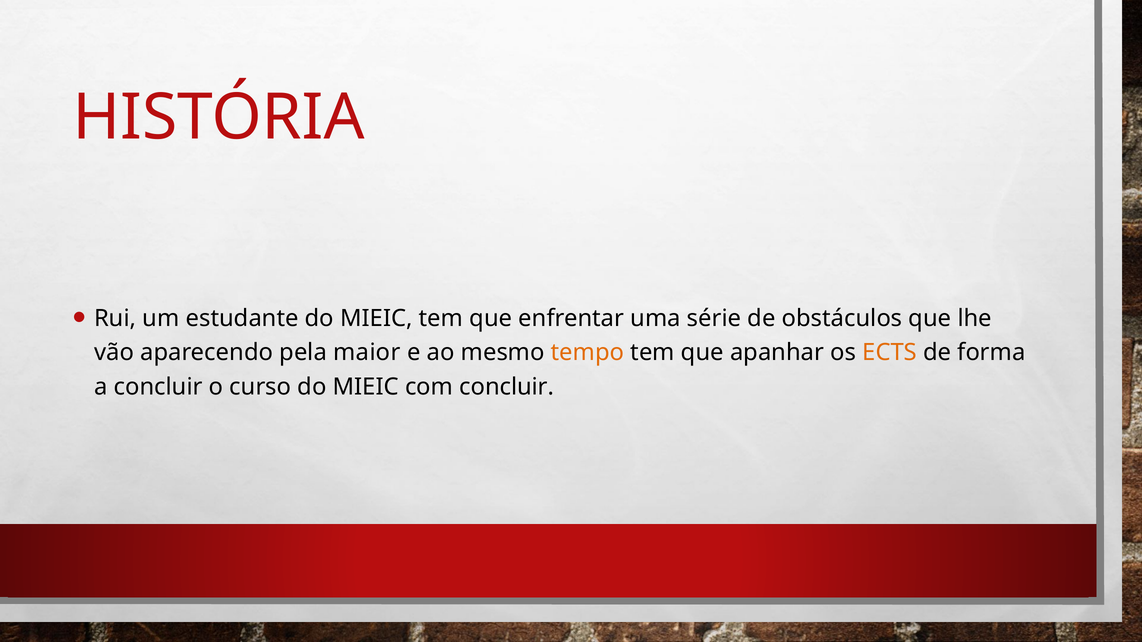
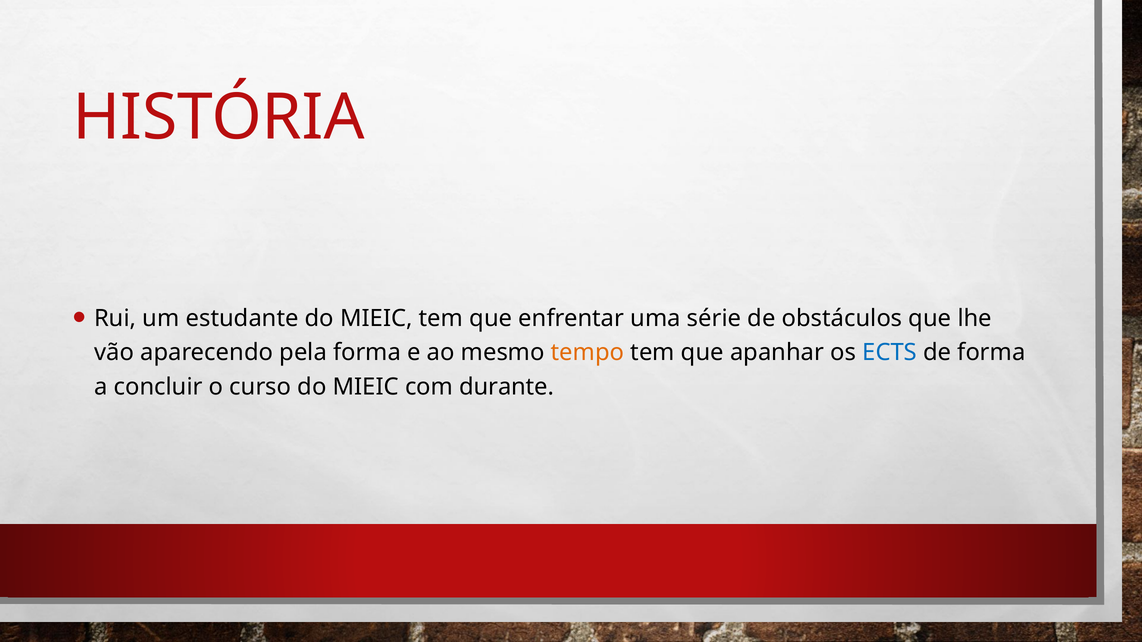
pela maior: maior -> forma
ECTS colour: orange -> blue
com concluir: concluir -> durante
